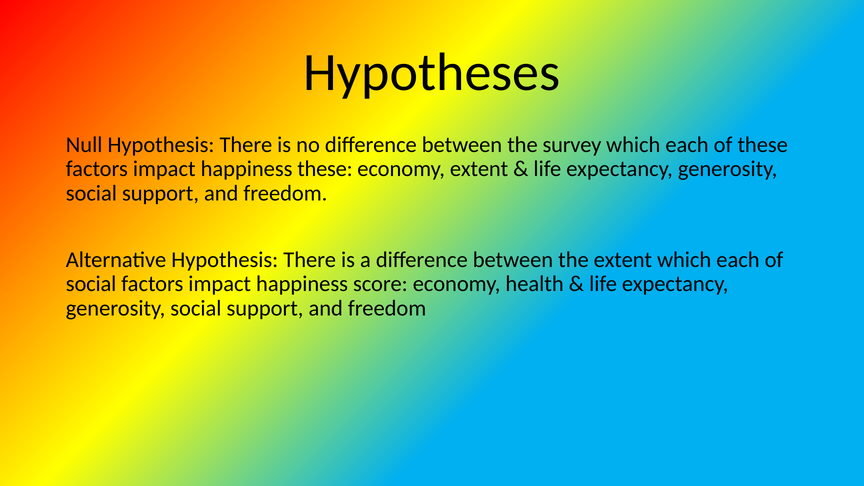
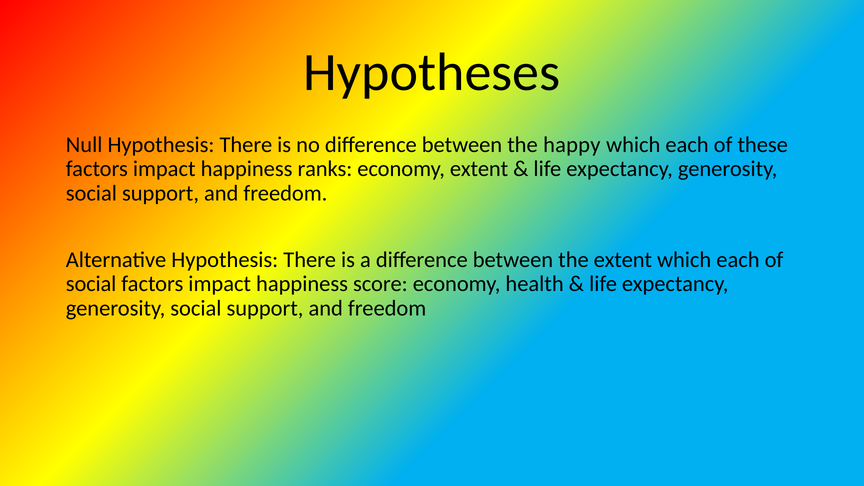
survey: survey -> happy
happiness these: these -> ranks
